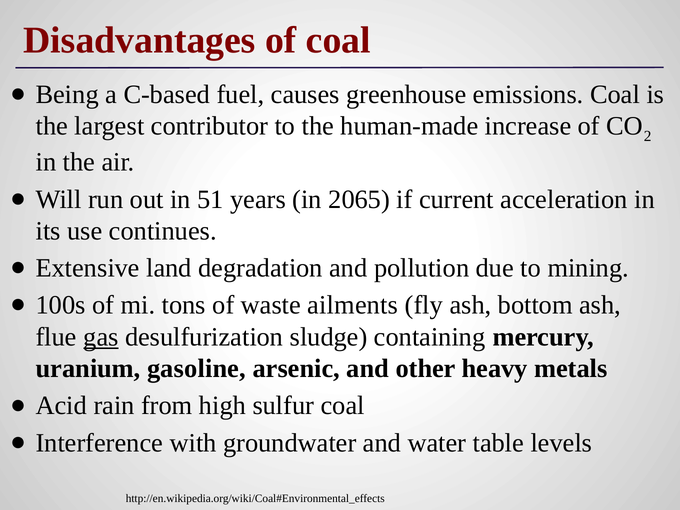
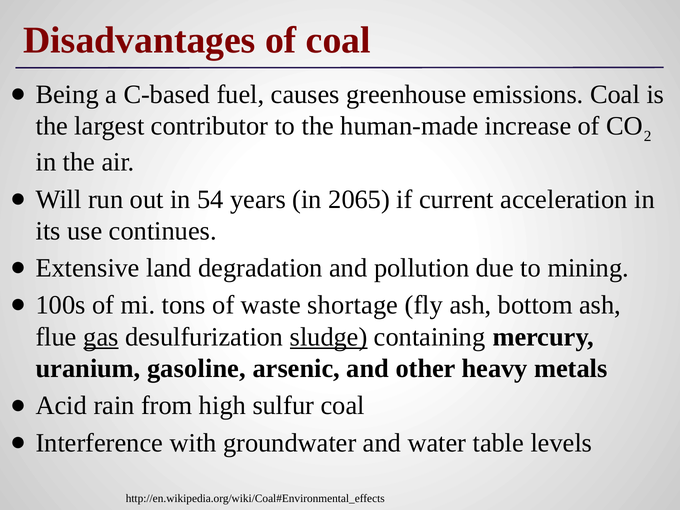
51: 51 -> 54
ailments: ailments -> shortage
sludge underline: none -> present
